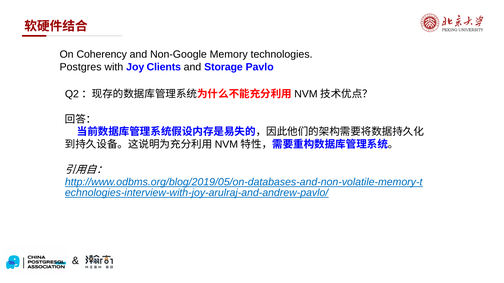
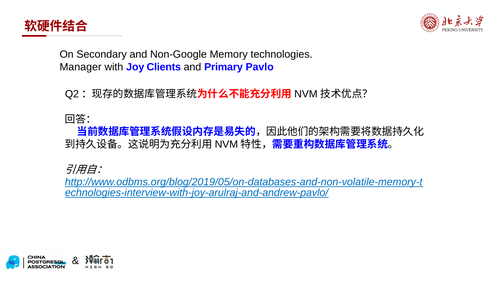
Coherency: Coherency -> Secondary
Postgres: Postgres -> Manager
Storage: Storage -> Primary
